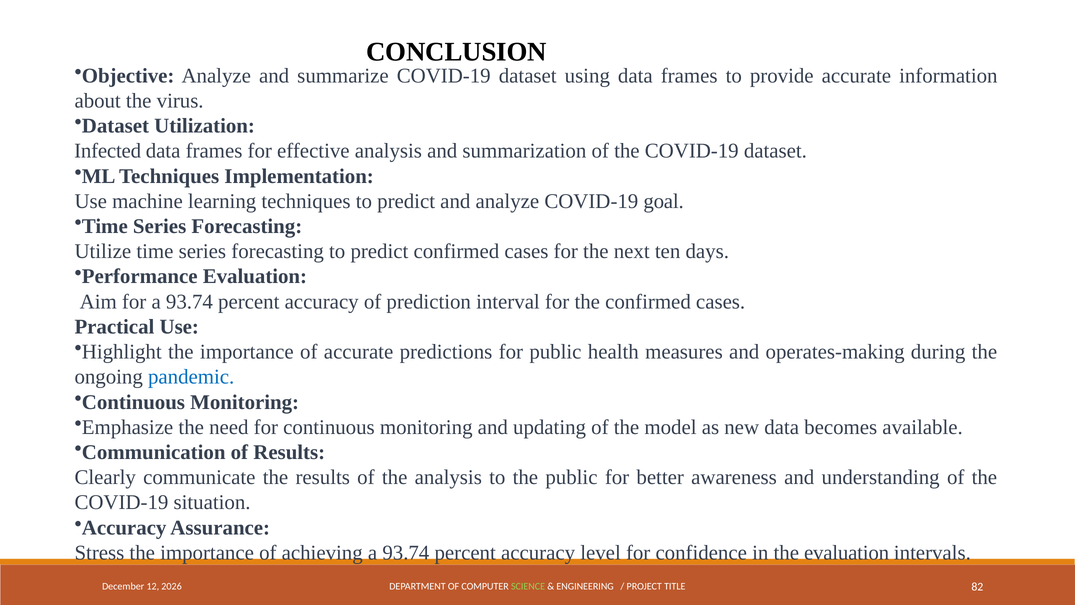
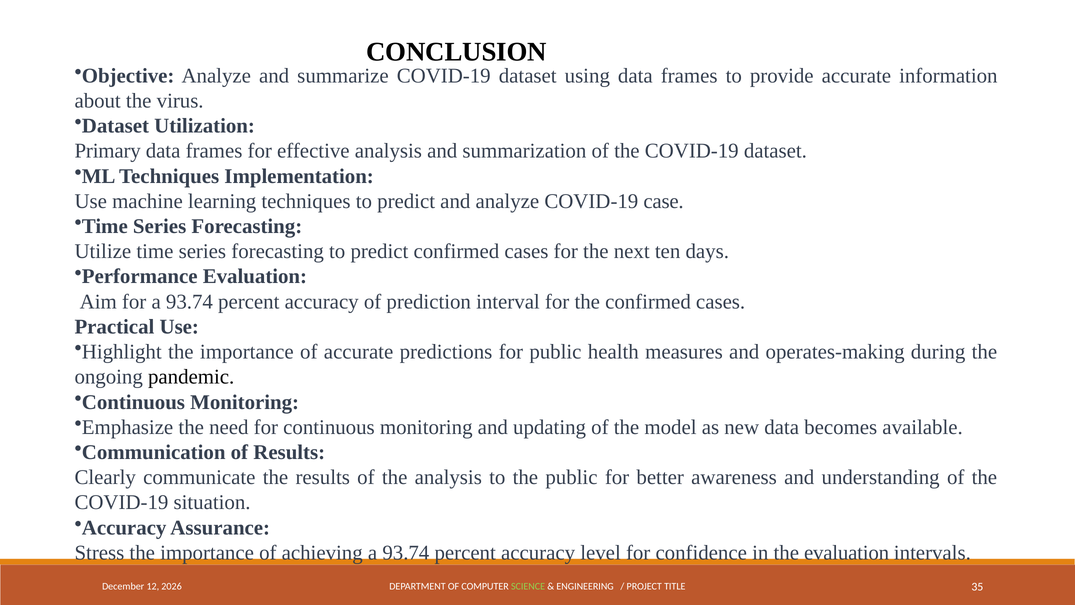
Infected: Infected -> Primary
goal: goal -> case
pandemic colour: blue -> black
82: 82 -> 35
